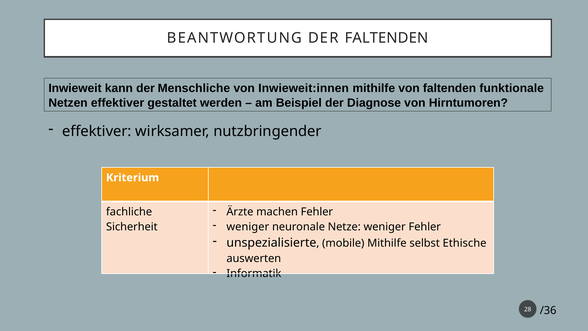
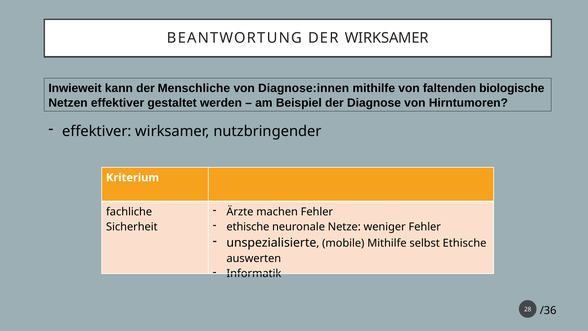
DER FALTENDEN: FALTENDEN -> WIRKSAMER
Inwieweit:innen: Inwieweit:innen -> Diagnose:innen
funktionale: funktionale -> biologische
weniger at (248, 227): weniger -> ethische
